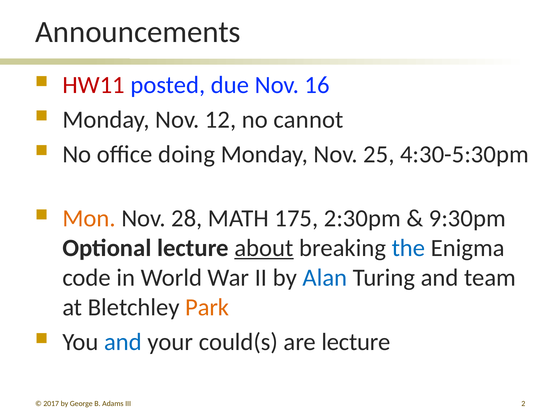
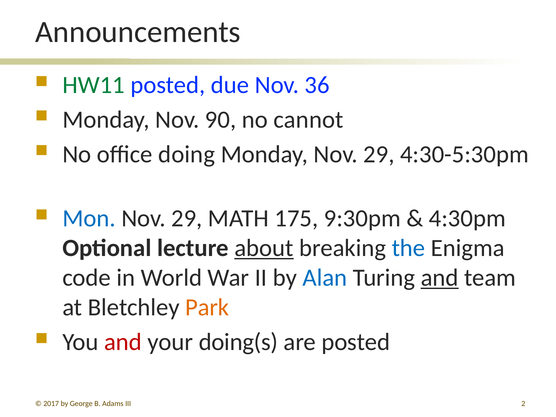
HW11 colour: red -> green
16: 16 -> 36
12: 12 -> 90
Monday Nov 25: 25 -> 29
Mon colour: orange -> blue
28 at (187, 218): 28 -> 29
2:30pm: 2:30pm -> 9:30pm
9:30pm: 9:30pm -> 4:30pm
and at (440, 278) underline: none -> present
and at (123, 342) colour: blue -> red
could(s: could(s -> doing(s
are lecture: lecture -> posted
